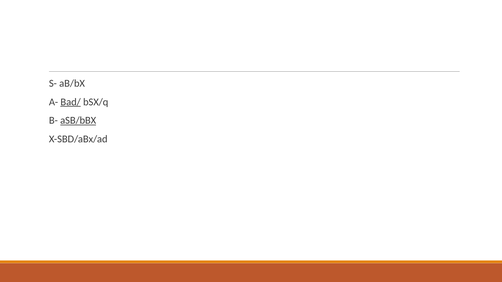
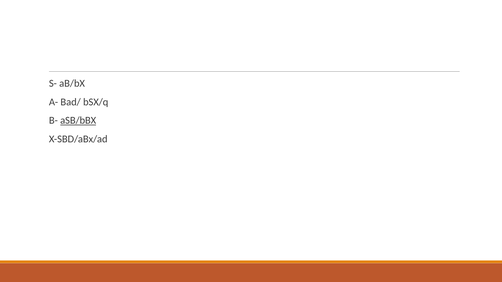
Bad/ underline: present -> none
